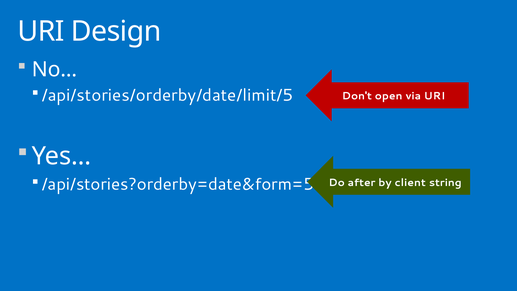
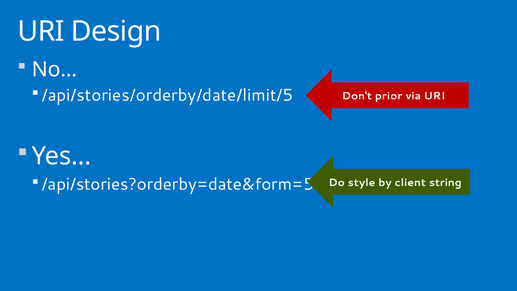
open: open -> prior
after: after -> style
